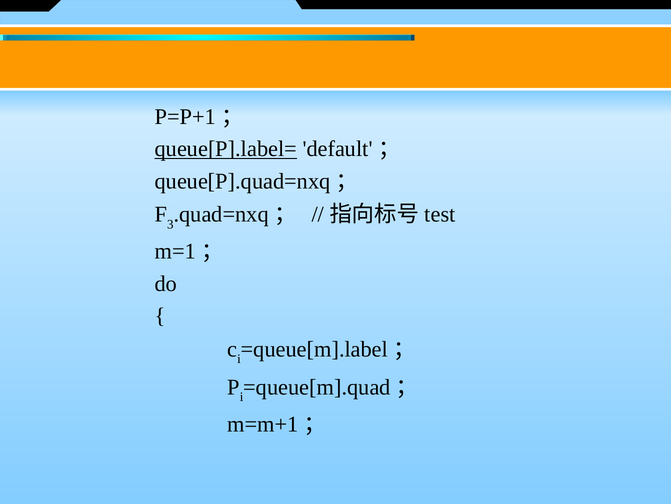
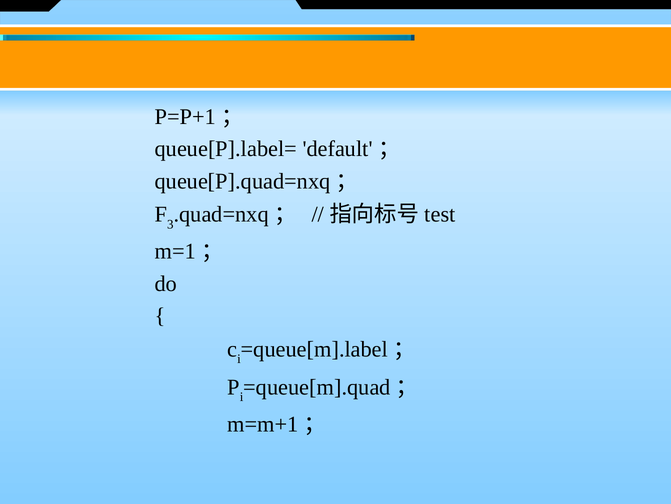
queue[P].label= underline: present -> none
